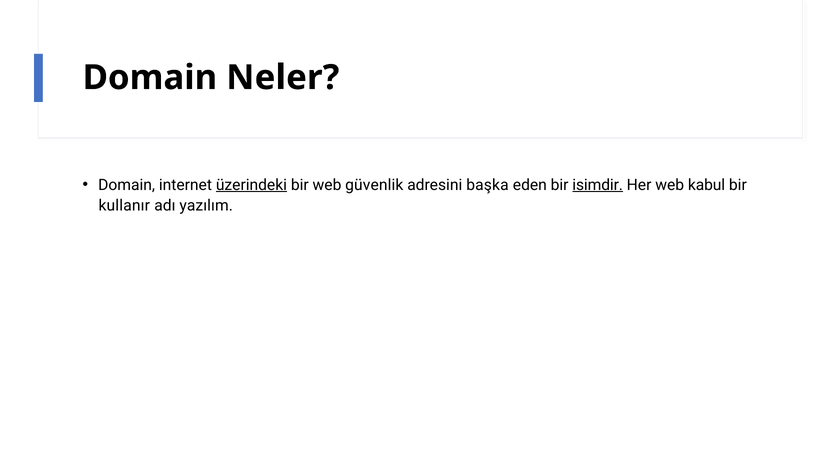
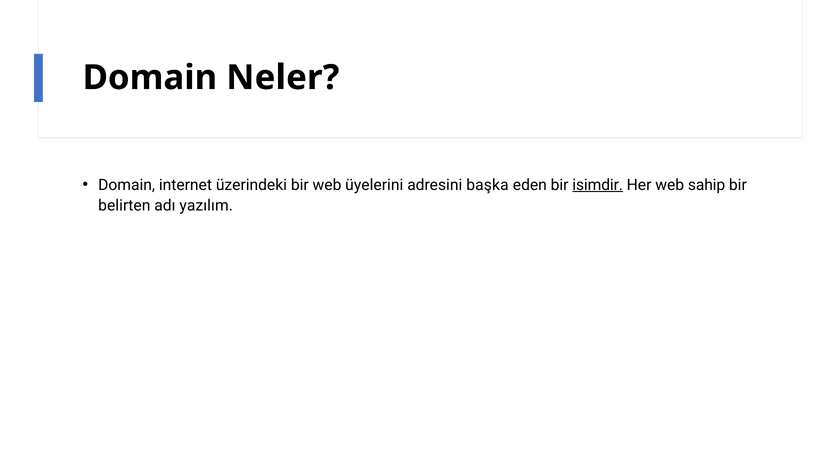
üzerindeki underline: present -> none
güvenlik: güvenlik -> üyelerini
kabul: kabul -> sahip
kullanır: kullanır -> belirten
